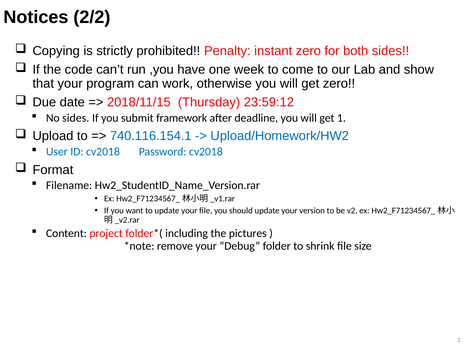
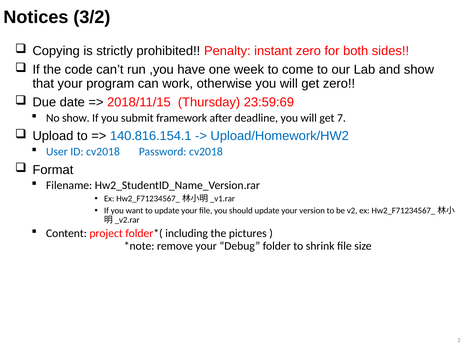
2/2: 2/2 -> 3/2
23:59:12: 23:59:12 -> 23:59:69
No sides: sides -> show
1: 1 -> 7
740.116.154.1: 740.116.154.1 -> 140.816.154.1
